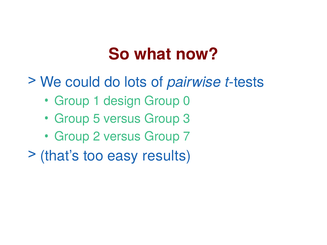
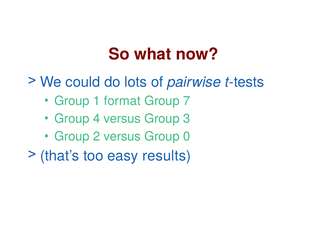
design: design -> format
0: 0 -> 7
5: 5 -> 4
7: 7 -> 0
